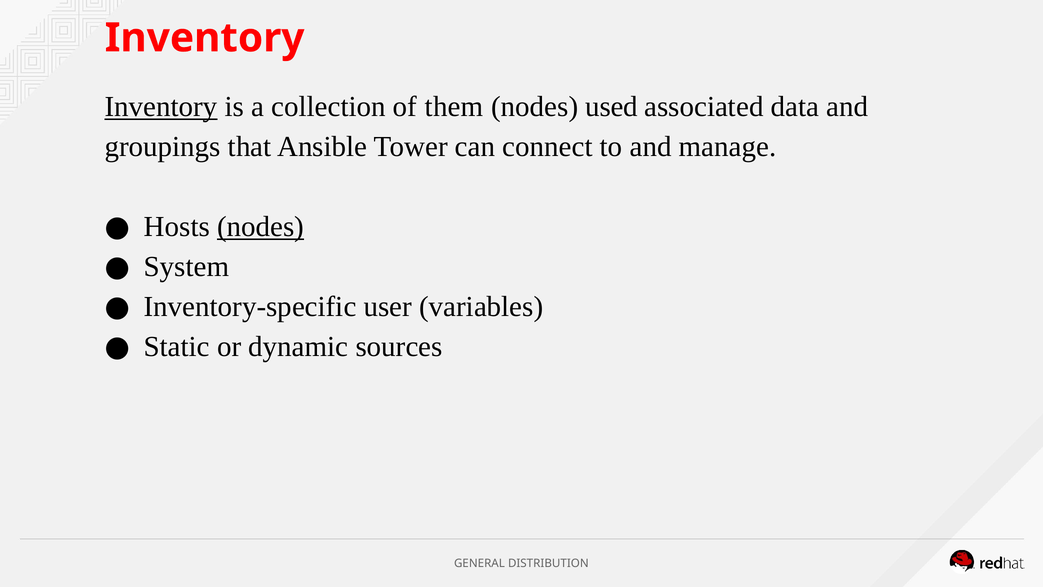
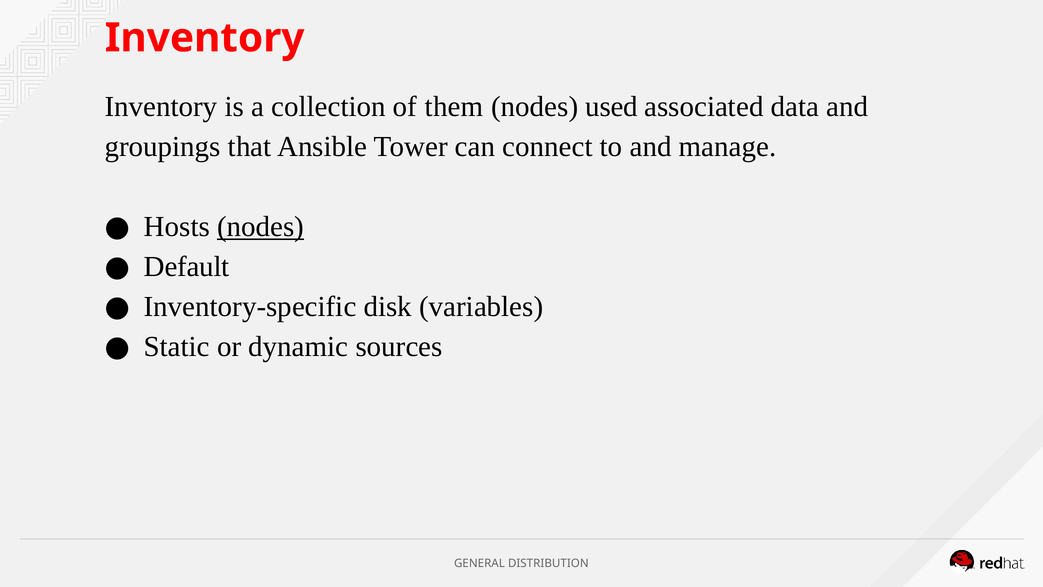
Inventory at (161, 107) underline: present -> none
System: System -> Default
user: user -> disk
